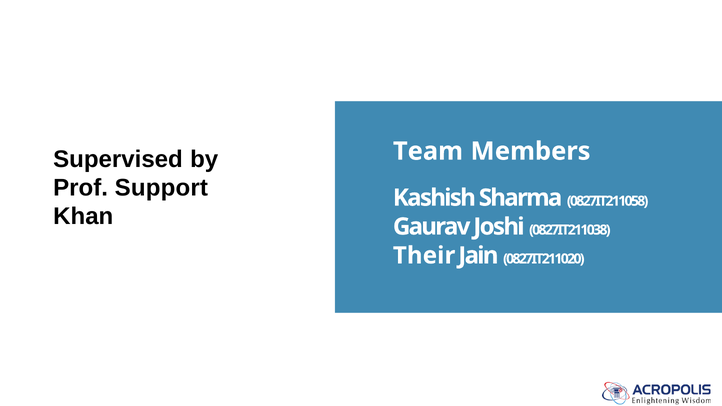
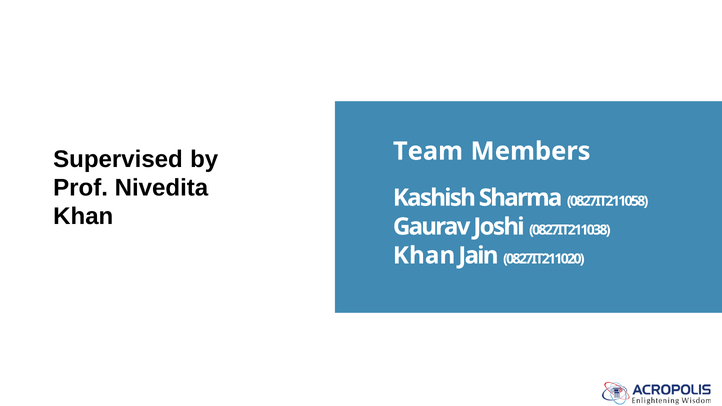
Support: Support -> Nivedita
Their at (424, 256): Their -> Khan
